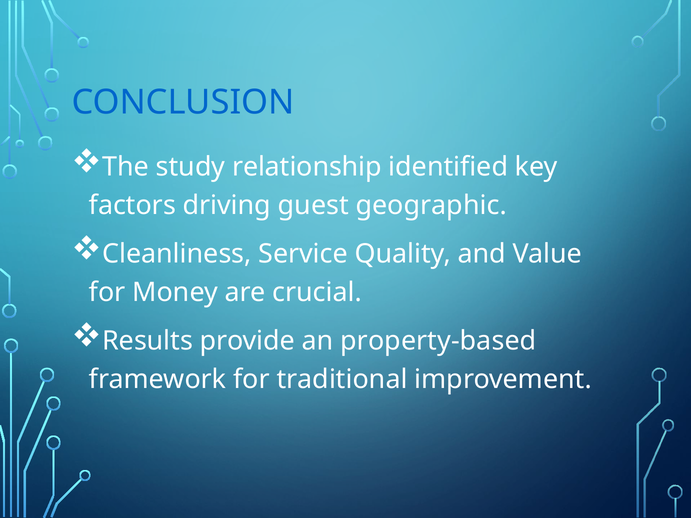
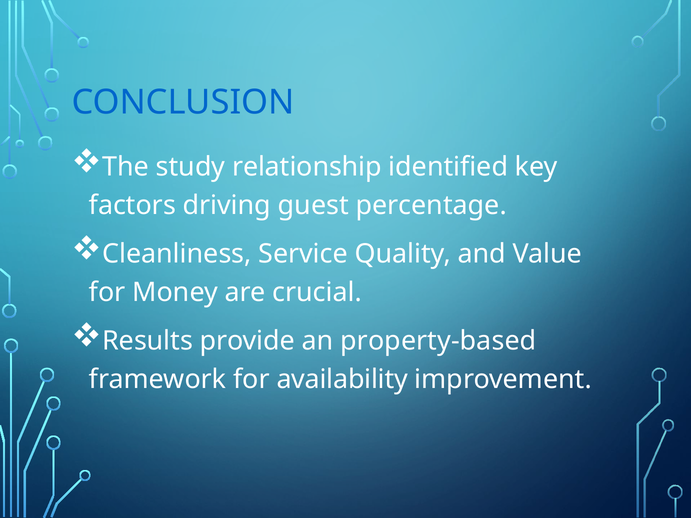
geographic: geographic -> percentage
traditional: traditional -> availability
